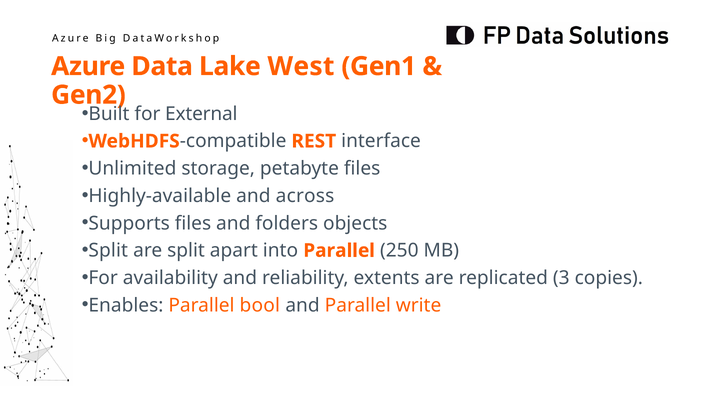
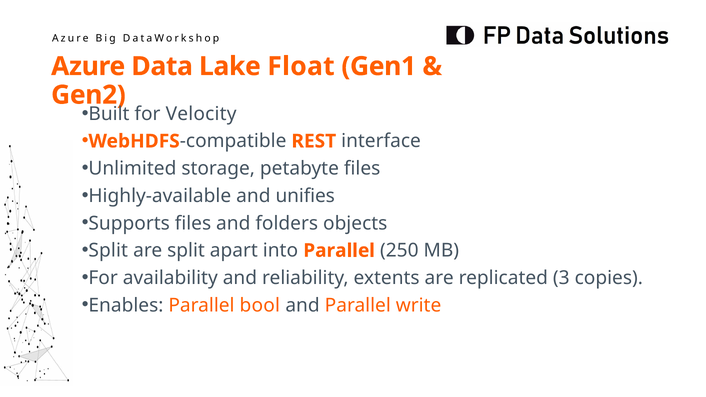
West: West -> Float
External: External -> Velocity
across: across -> unifies
